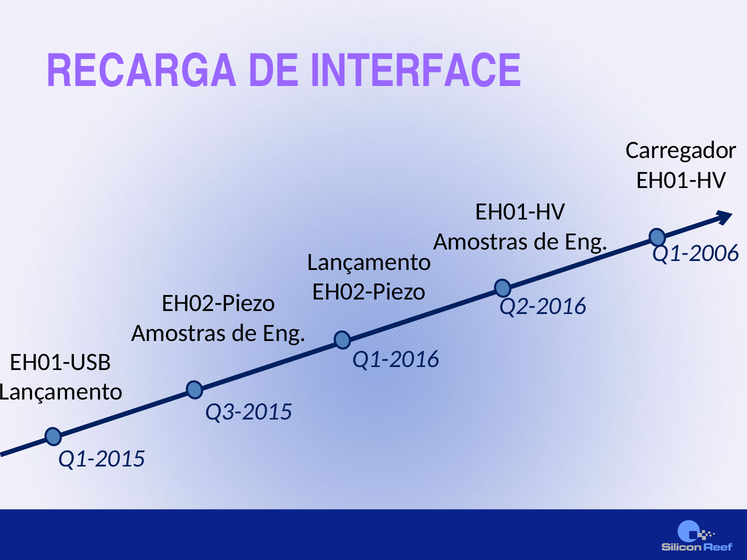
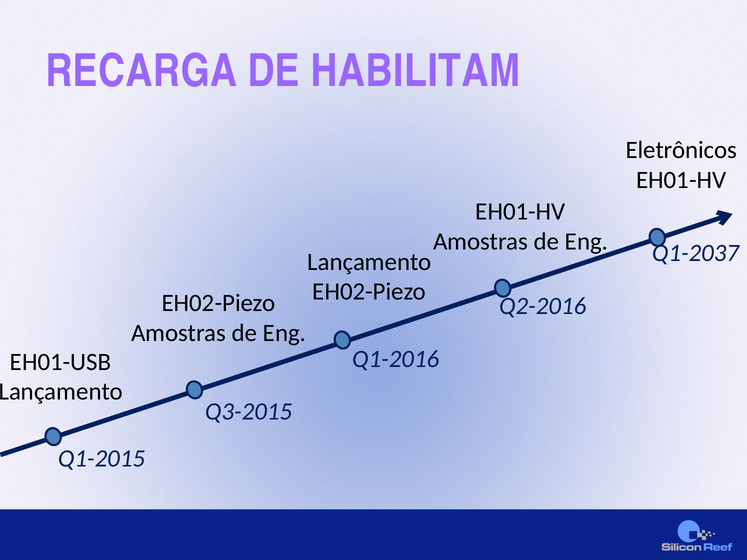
INTERFACE: INTERFACE -> HABILITAM
Carregador: Carregador -> Eletrônicos
Q1-2006: Q1-2006 -> Q1-2037
